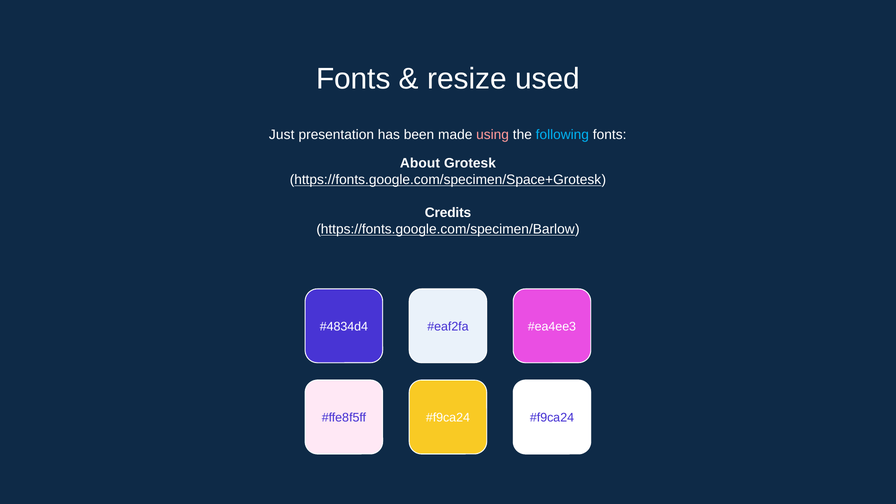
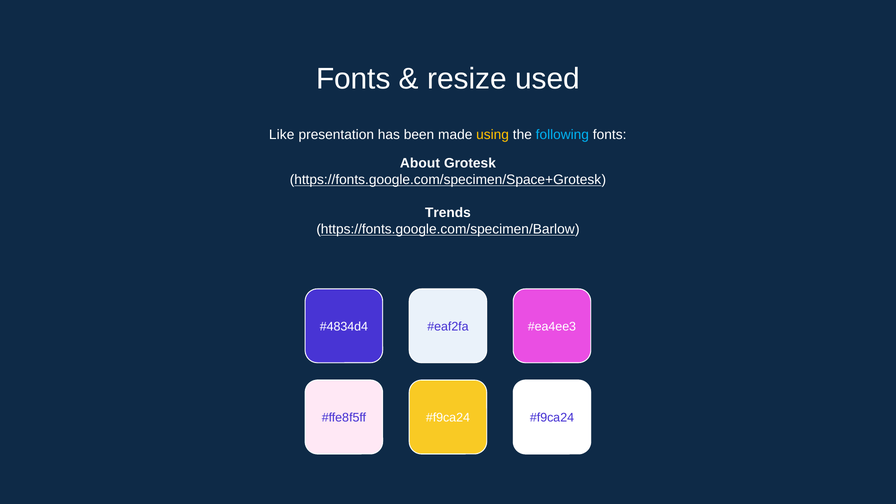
Just: Just -> Like
using colour: pink -> yellow
Credits: Credits -> Trends
